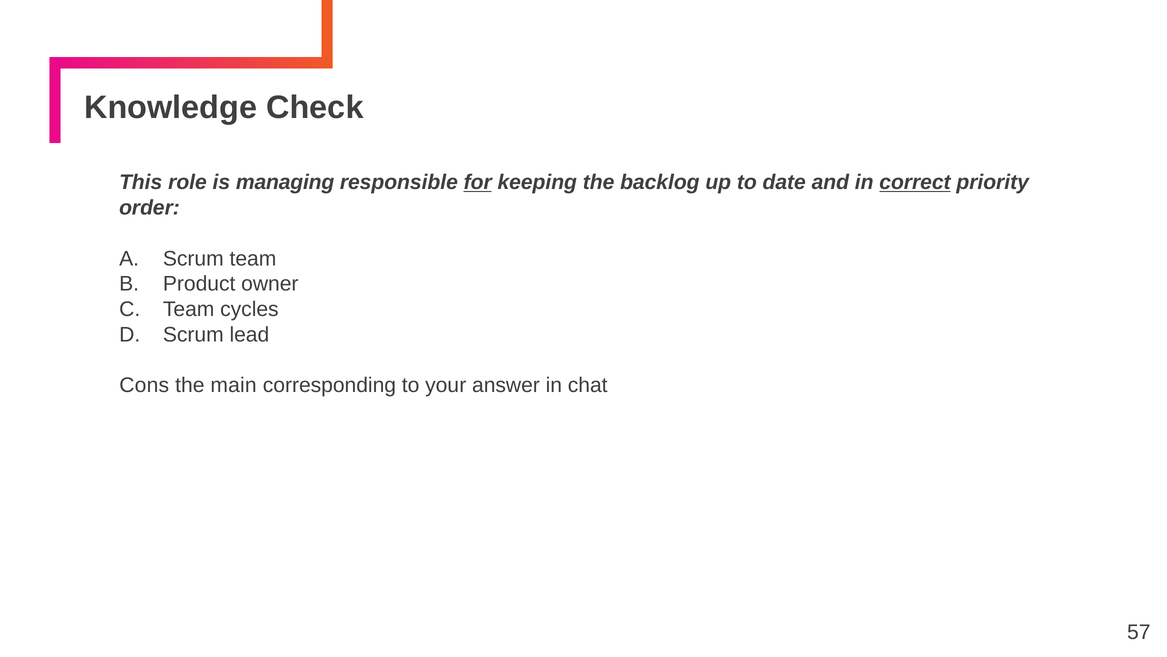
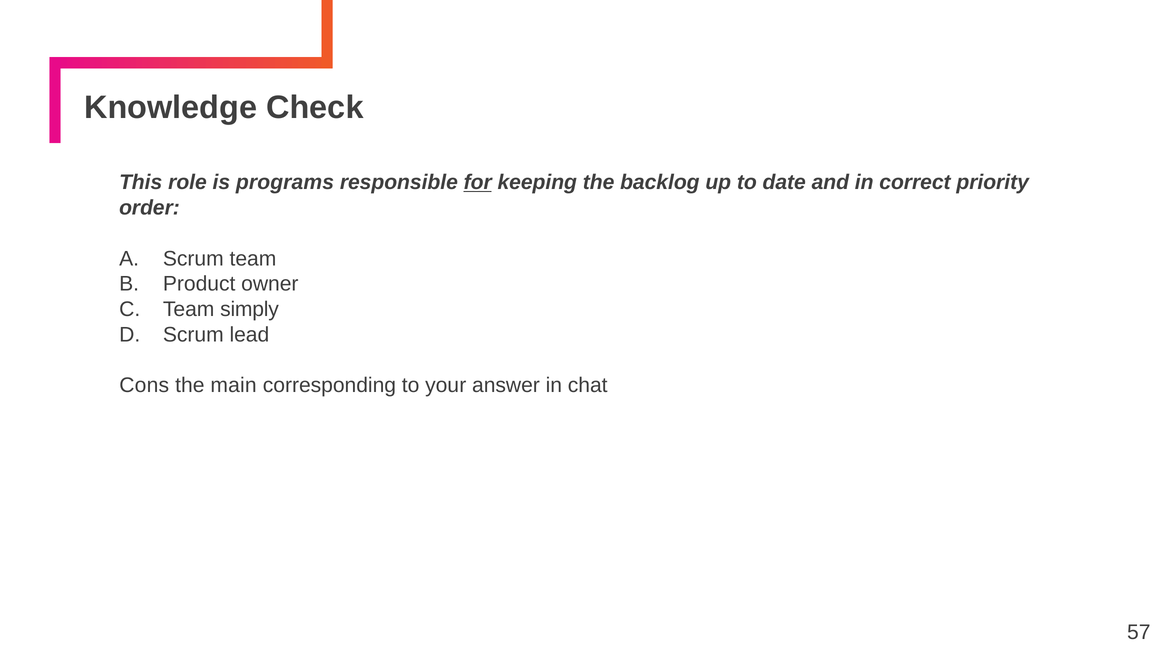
managing: managing -> programs
correct underline: present -> none
cycles: cycles -> simply
